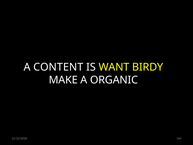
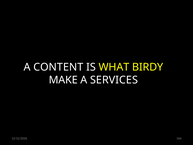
WANT: WANT -> WHAT
ORGANIC: ORGANIC -> SERVICES
